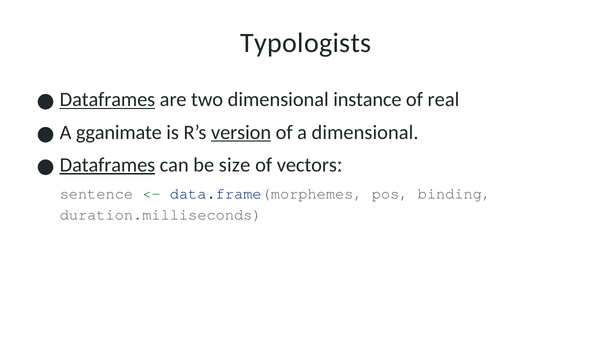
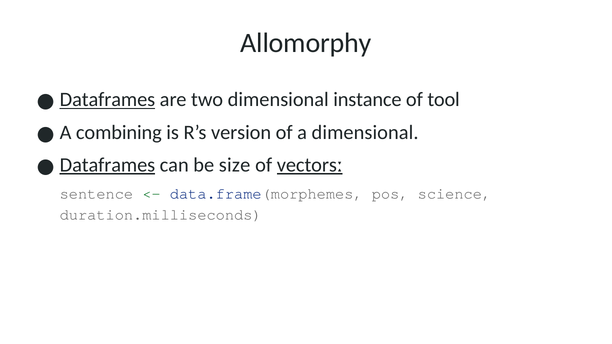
Typologists: Typologists -> Allomorphy
real: real -> tool
gganimate: gganimate -> combining
version underline: present -> none
vectorsː underline: none -> present
binding: binding -> science
